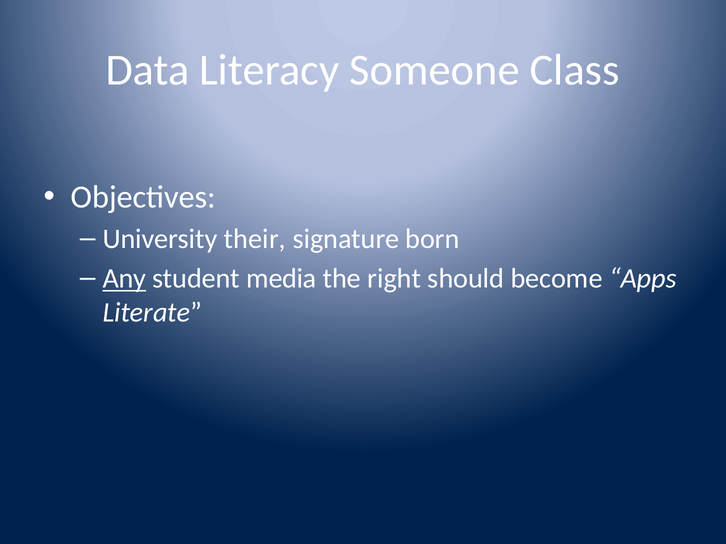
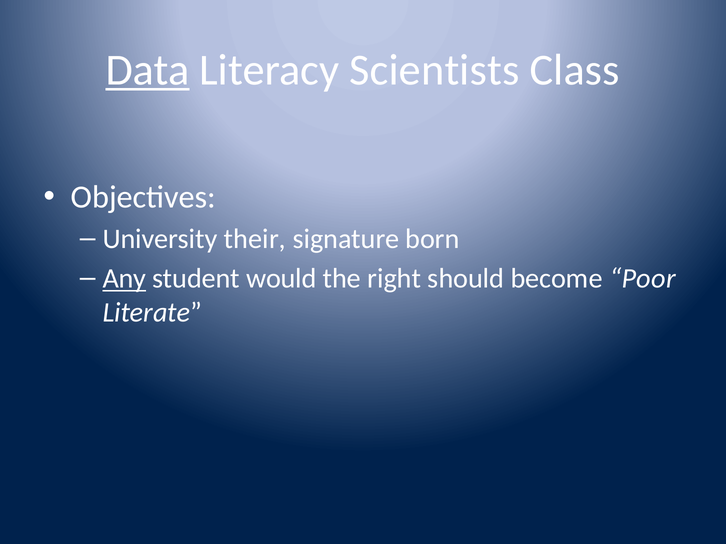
Data underline: none -> present
Someone: Someone -> Scientists
media: media -> would
Apps: Apps -> Poor
